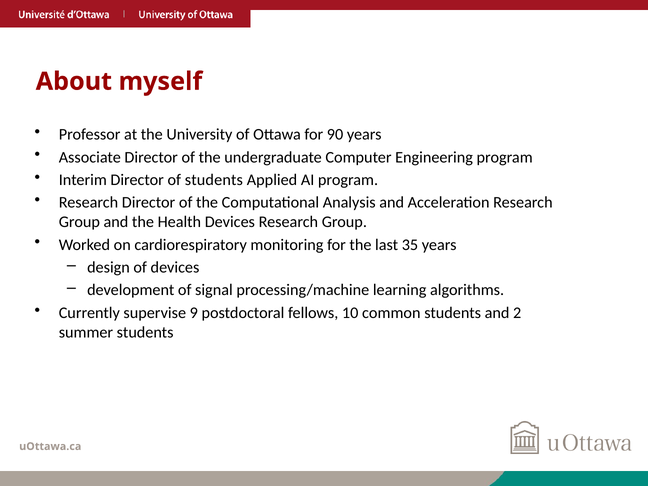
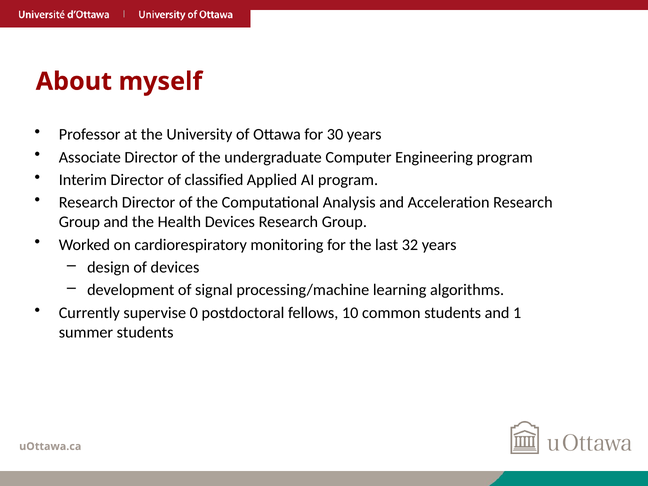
90: 90 -> 30
of students: students -> classified
35: 35 -> 32
9: 9 -> 0
2: 2 -> 1
